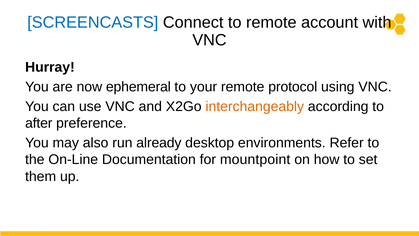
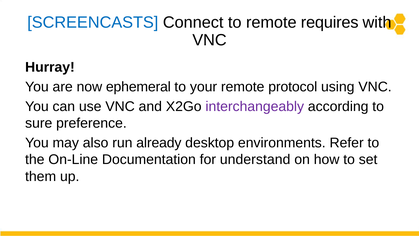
account: account -> requires
interchangeably colour: orange -> purple
after: after -> sure
mountpoint: mountpoint -> understand
